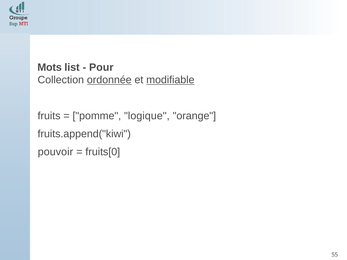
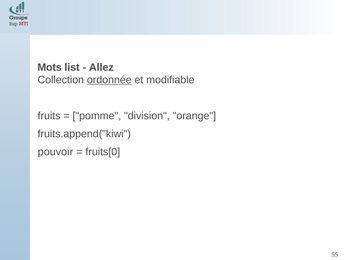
Pour: Pour -> Allez
modifiable underline: present -> none
logique: logique -> division
